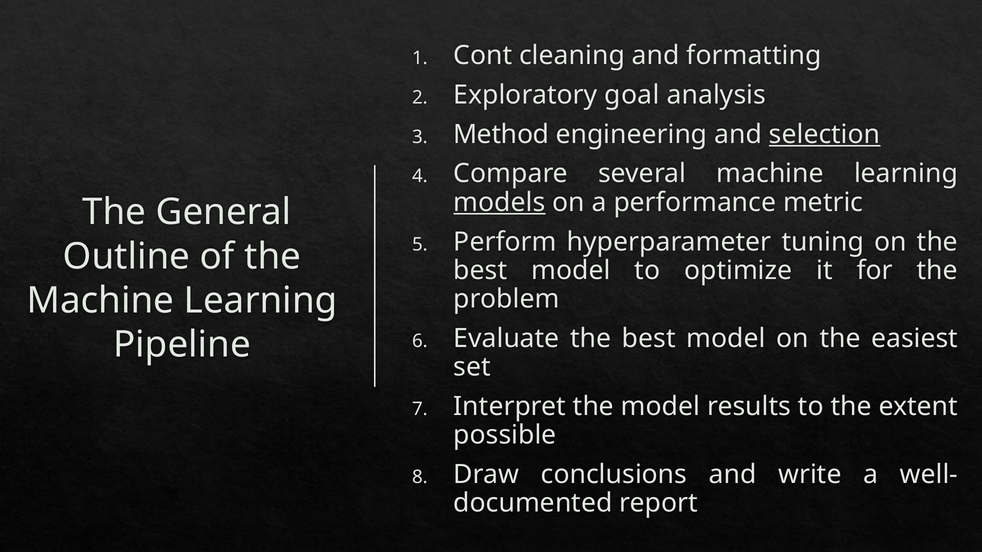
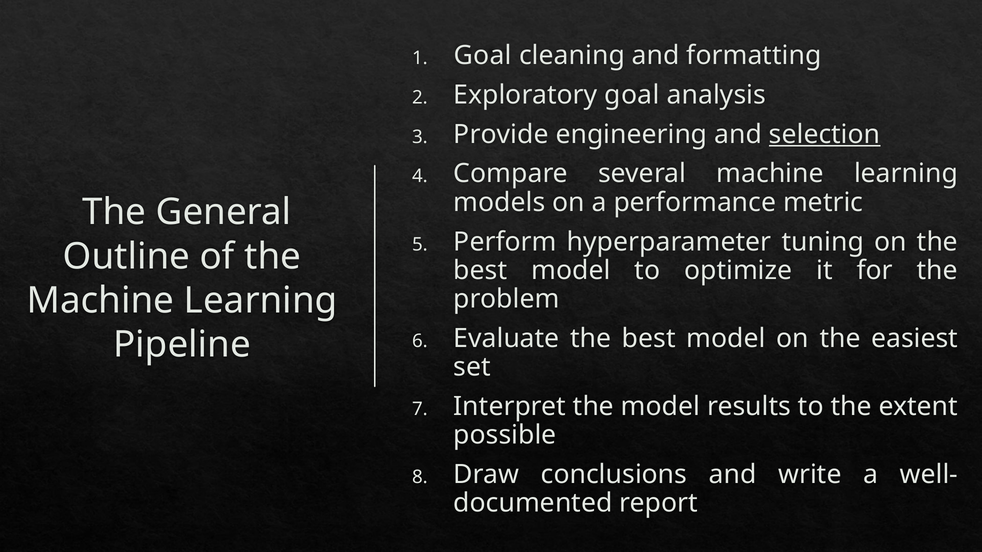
Cont at (483, 56): Cont -> Goal
Method: Method -> Provide
models underline: present -> none
